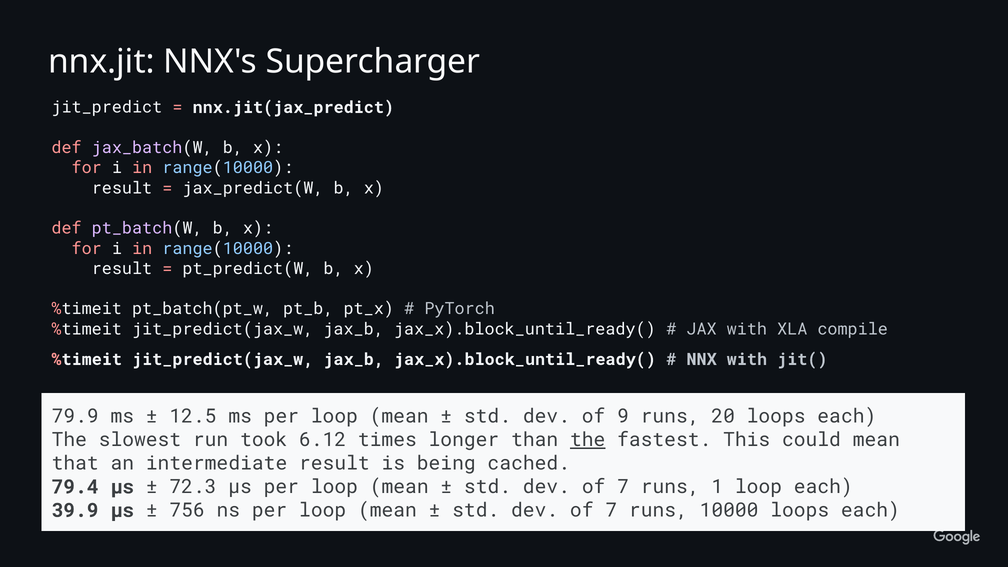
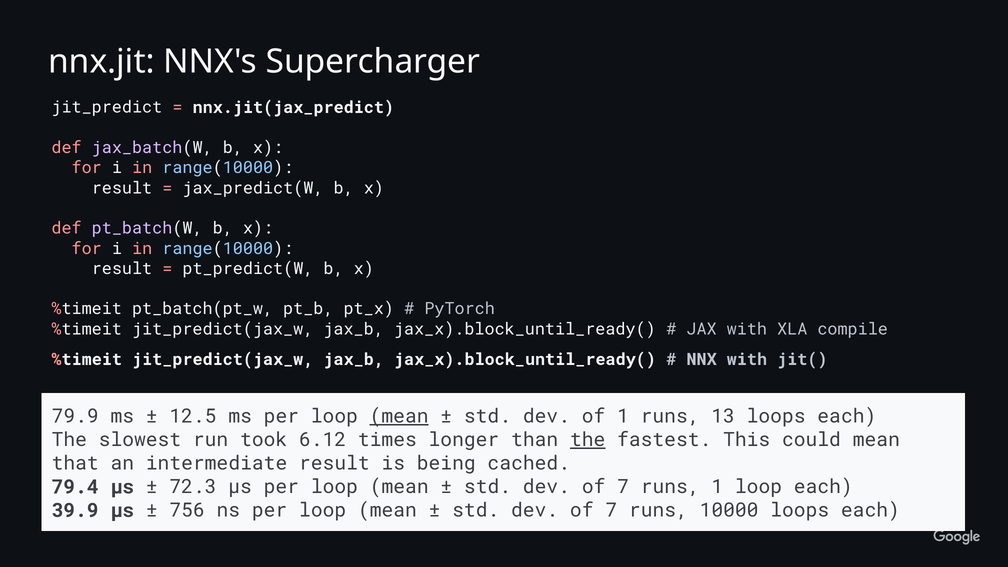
mean at (399, 416) underline: none -> present
of 9: 9 -> 1
20: 20 -> 13
